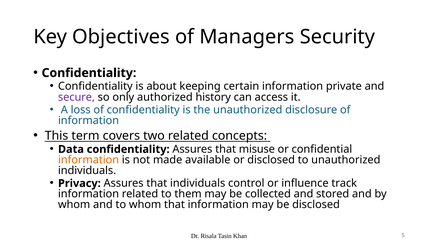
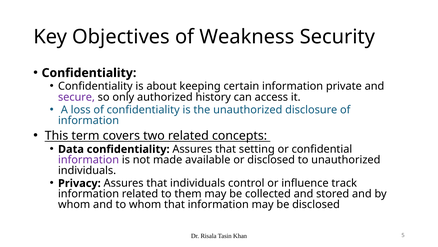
Managers: Managers -> Weakness
misuse: misuse -> setting
information at (89, 160) colour: orange -> purple
